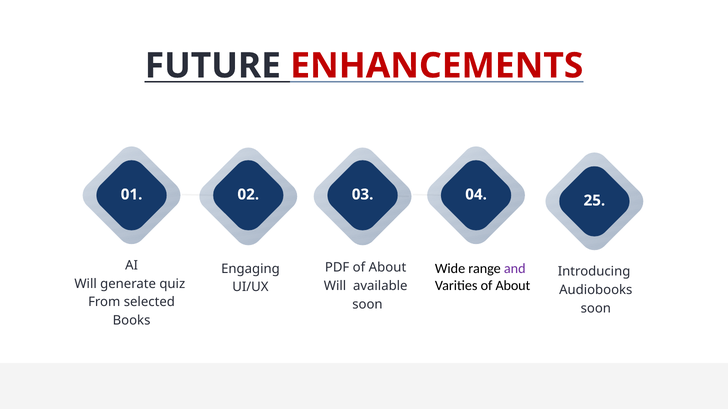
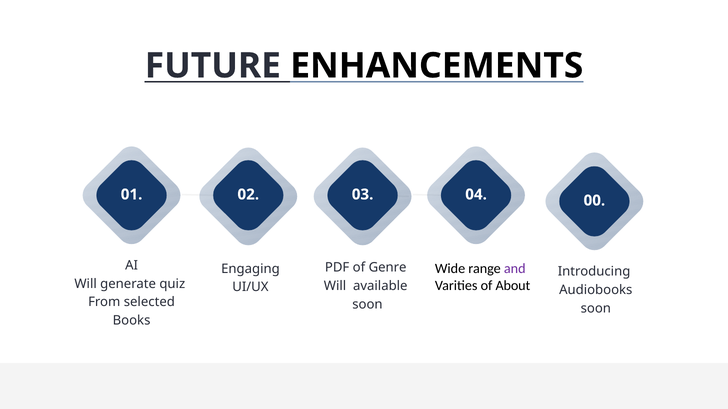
ENHANCEMENTS colour: red -> black
25: 25 -> 00
PDF of About: About -> Genre
